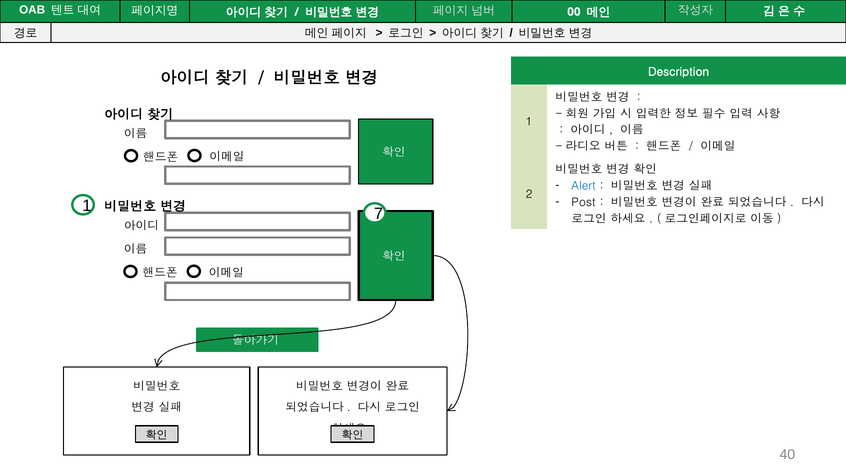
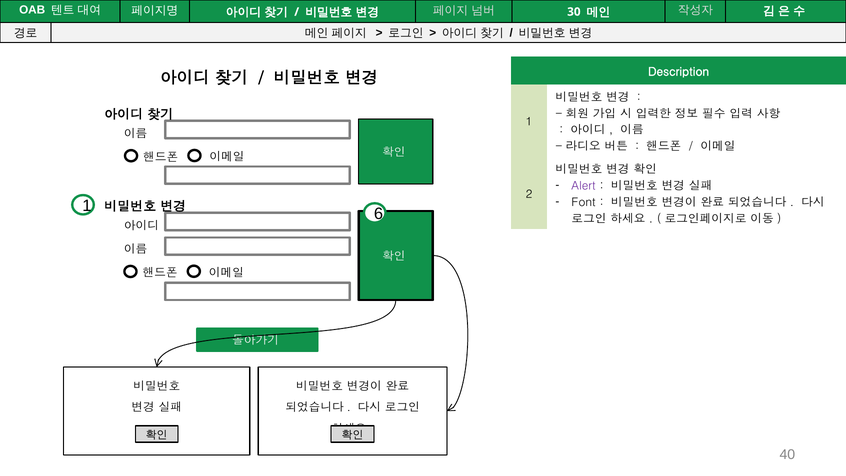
00: 00 -> 30
Alert colour: blue -> purple
Post: Post -> Font
7: 7 -> 6
